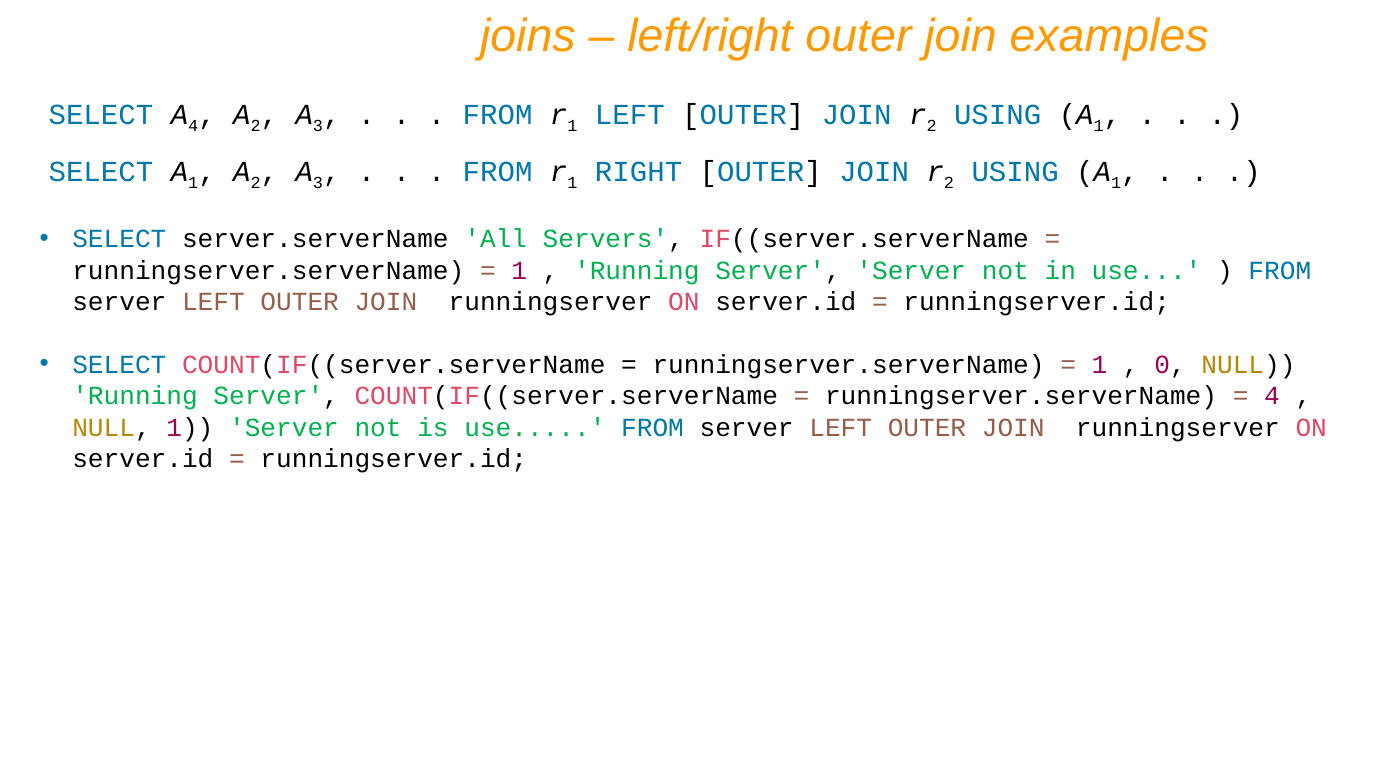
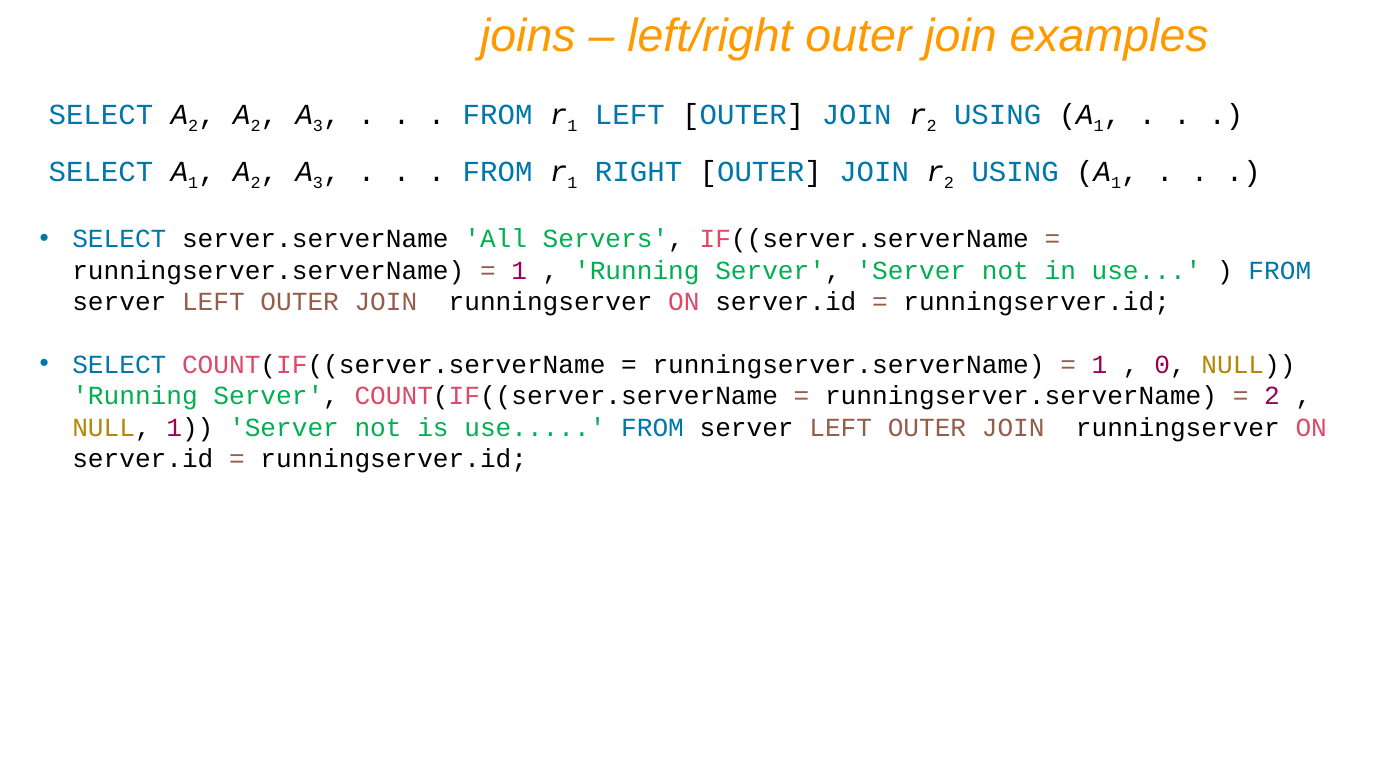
4 at (193, 126): 4 -> 2
4 at (1272, 396): 4 -> 2
